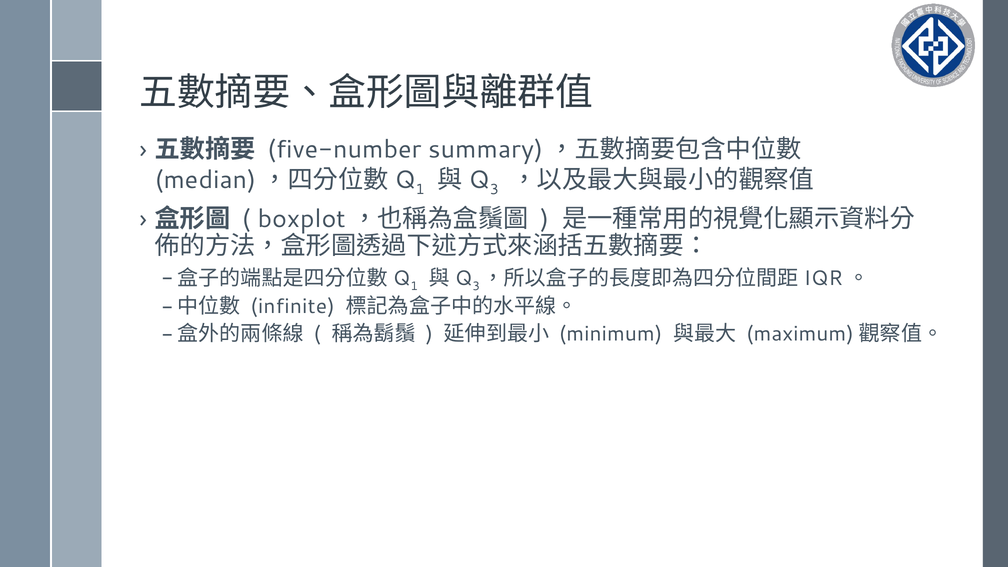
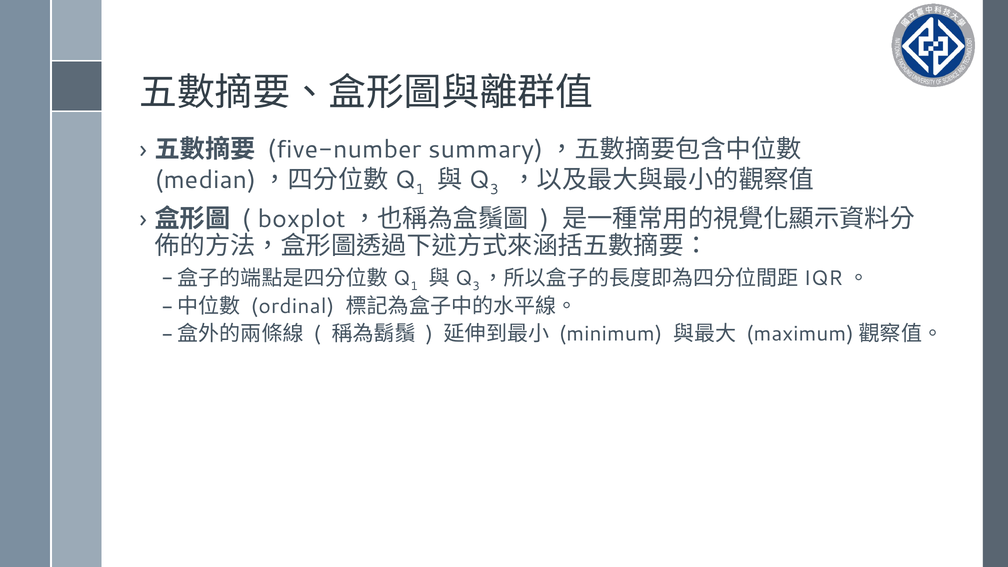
infinite: infinite -> ordinal
